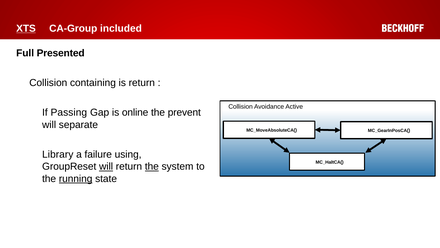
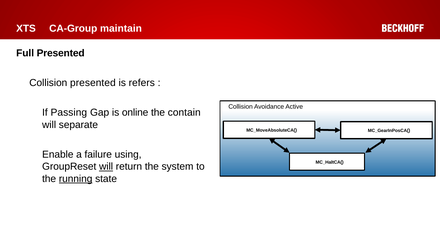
XTS underline: present -> none
included: included -> maintain
Collision containing: containing -> presented
is return: return -> refers
prevent: prevent -> contain
Library: Library -> Enable
the at (152, 166) underline: present -> none
